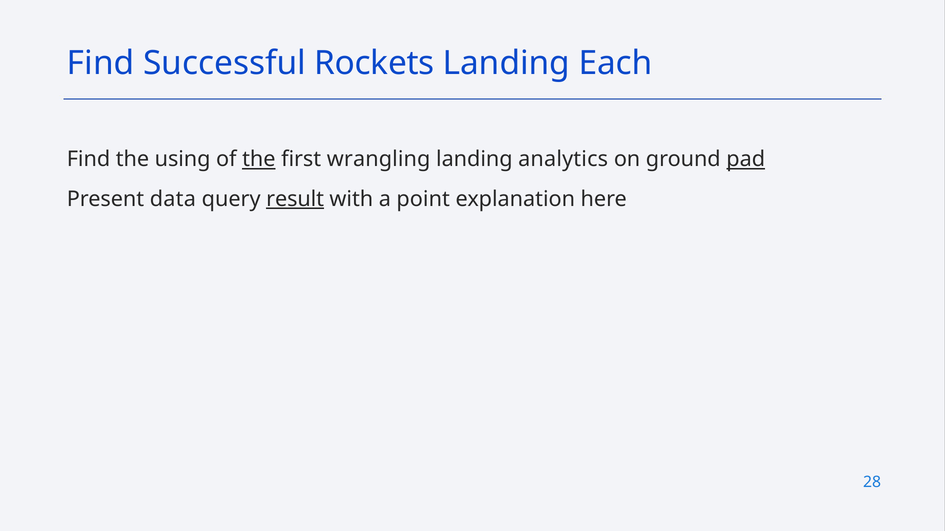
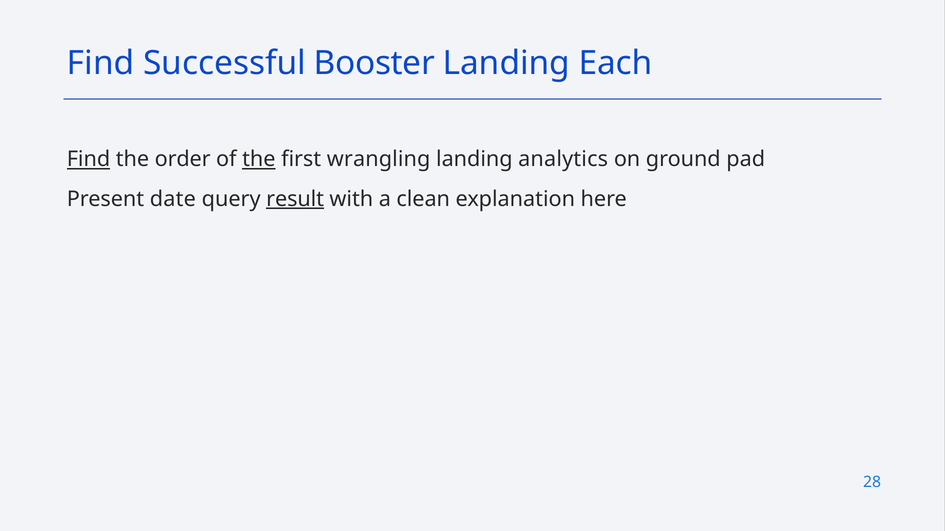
Rockets: Rockets -> Booster
Find at (89, 160) underline: none -> present
using: using -> order
pad underline: present -> none
data: data -> date
point: point -> clean
